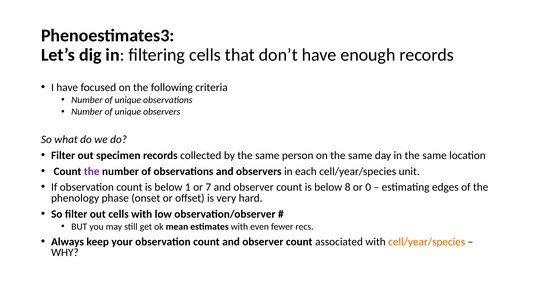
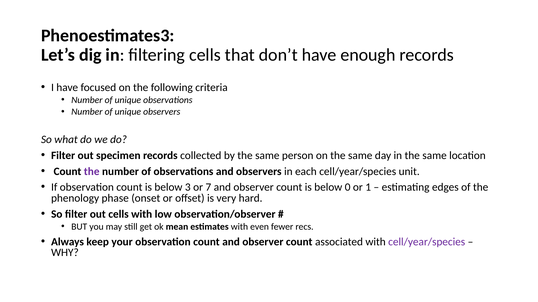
1: 1 -> 3
8: 8 -> 0
0: 0 -> 1
cell/year/species at (427, 242) colour: orange -> purple
